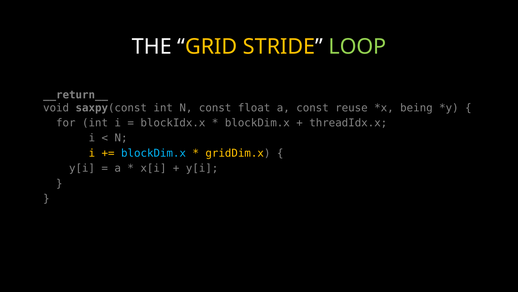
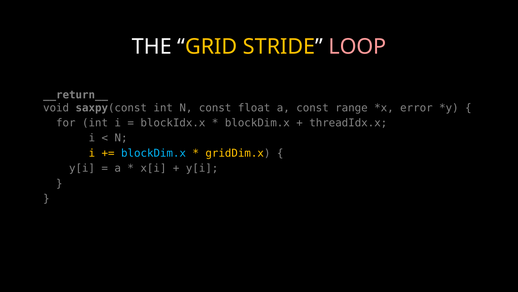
LOOP colour: light green -> pink
reuse: reuse -> range
being: being -> error
